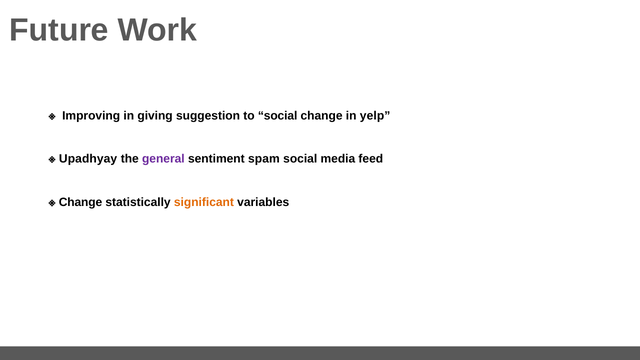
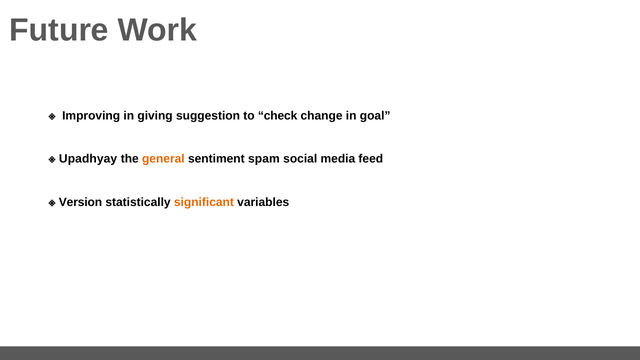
to social: social -> check
yelp: yelp -> goal
general colour: purple -> orange
Change at (81, 202): Change -> Version
